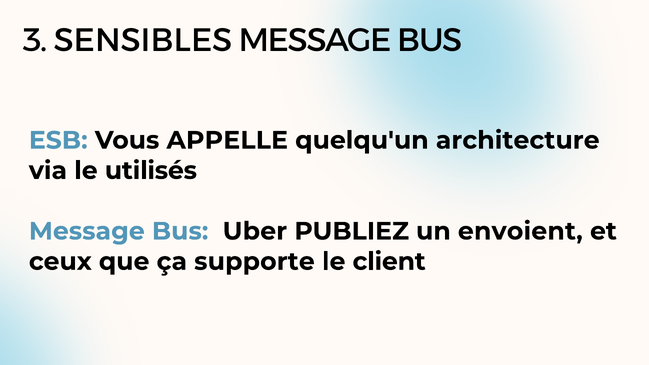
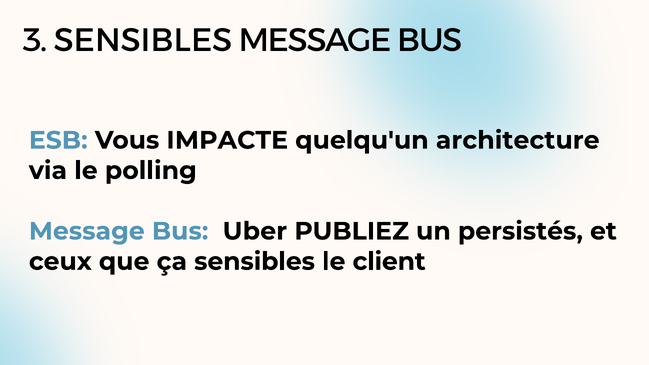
APPELLE: APPELLE -> IMPACTE
utilisés: utilisés -> polling
envoient: envoient -> persistés
ça supporte: supporte -> sensibles
